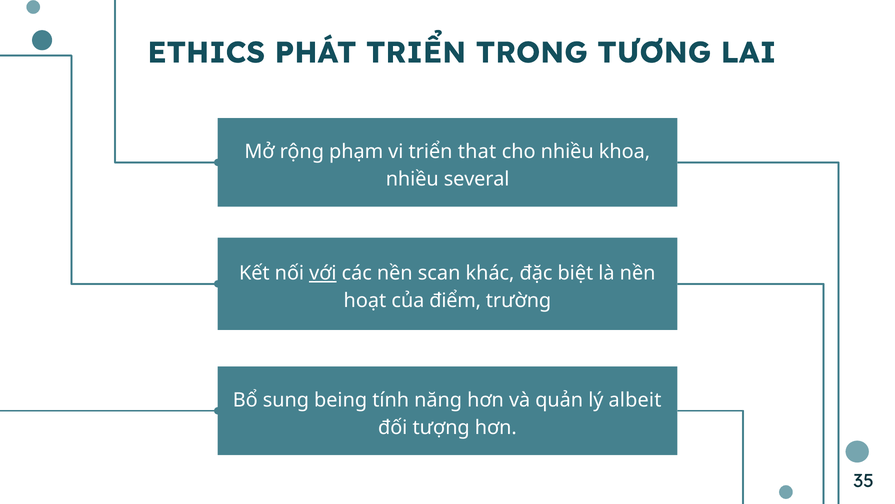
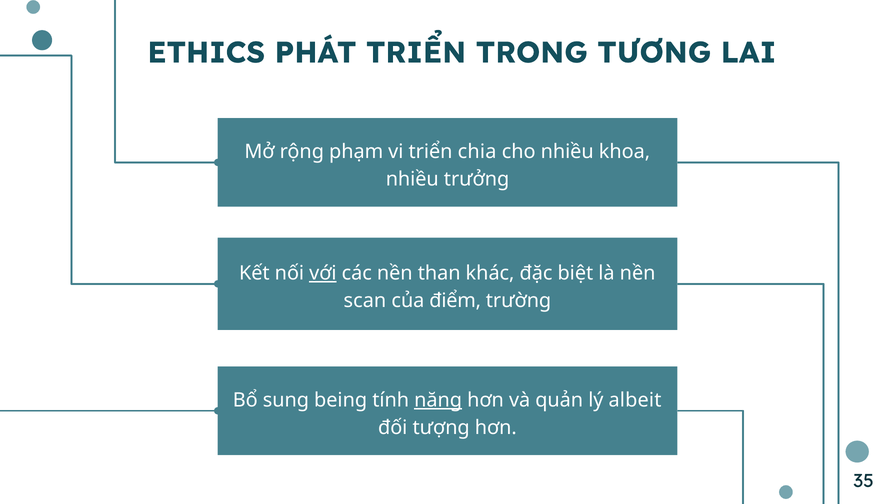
that: that -> chia
several: several -> trưởng
scan: scan -> than
hoạt: hoạt -> scan
năng underline: none -> present
